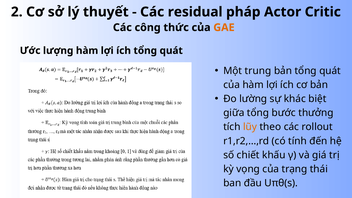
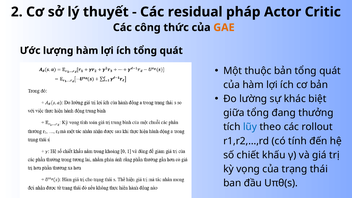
trung: trung -> thuộc
bước: bước -> đang
lũy colour: orange -> blue
